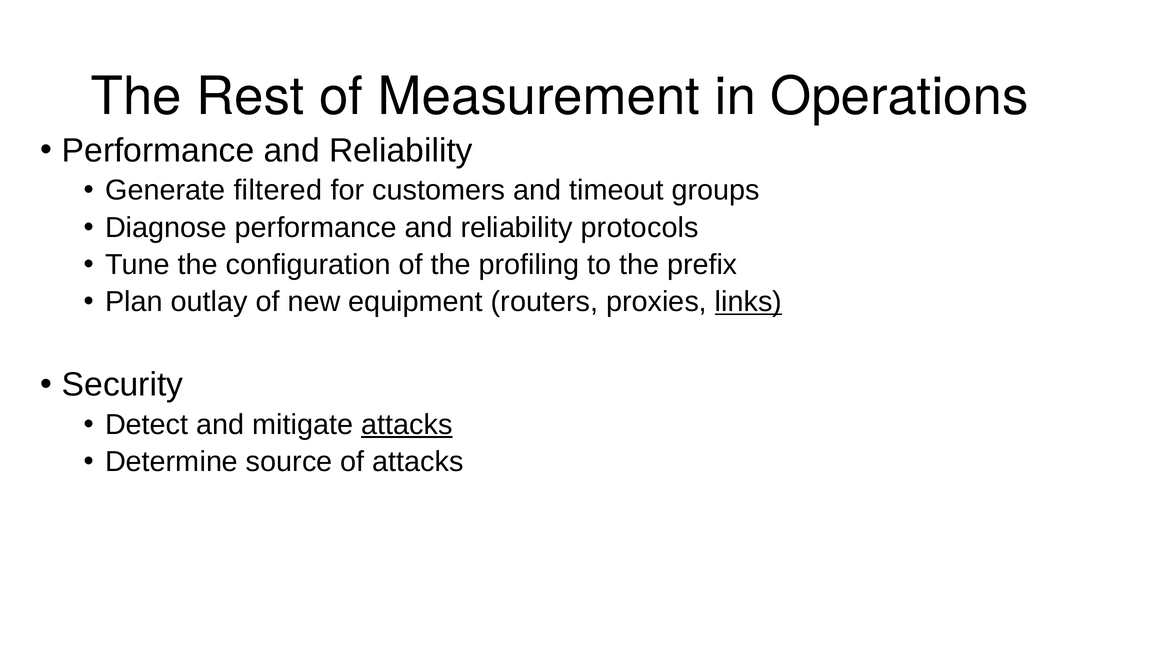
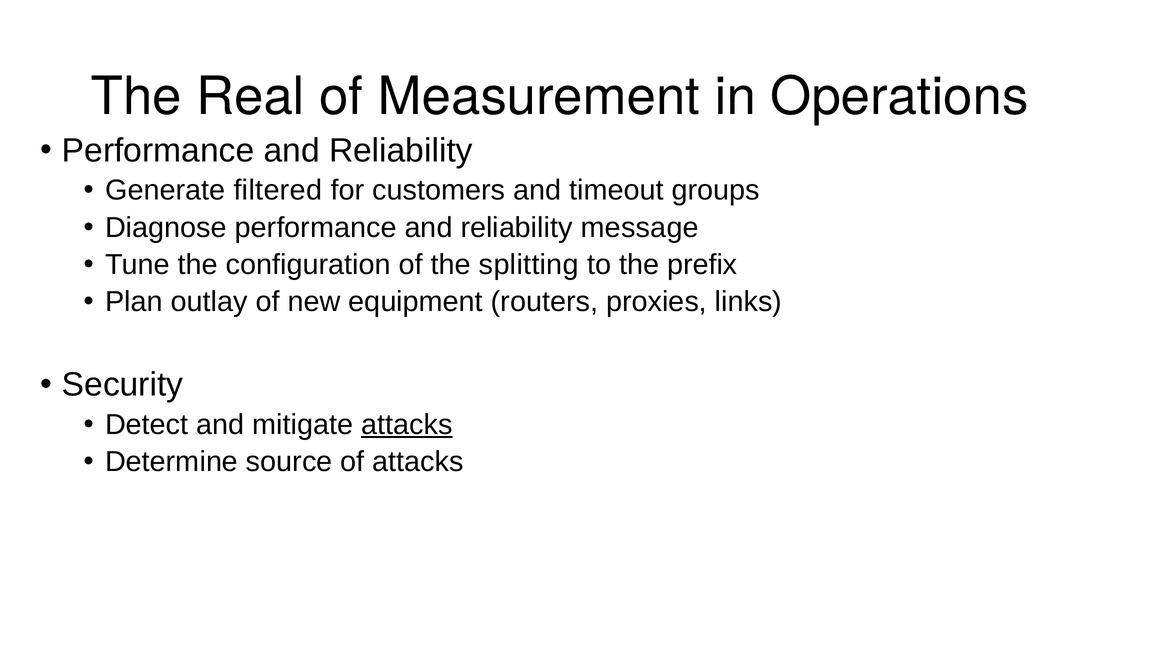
Rest: Rest -> Real
protocols: protocols -> message
profiling: profiling -> splitting
links underline: present -> none
